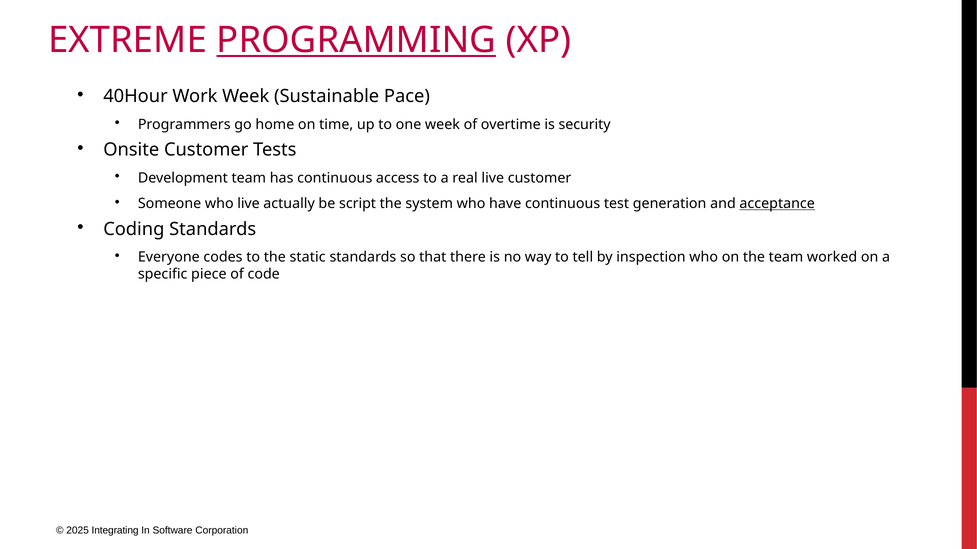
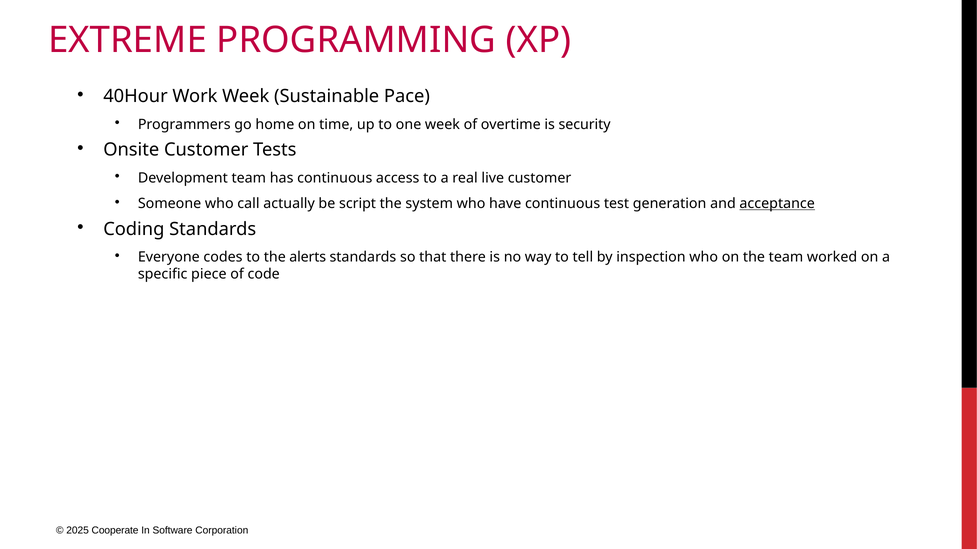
PROGRAMMING underline: present -> none
who live: live -> call
static: static -> alerts
Integrating: Integrating -> Cooperate
